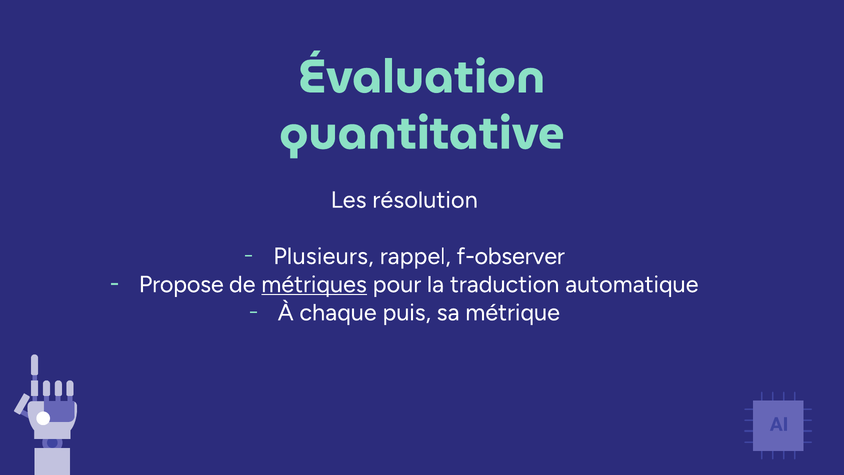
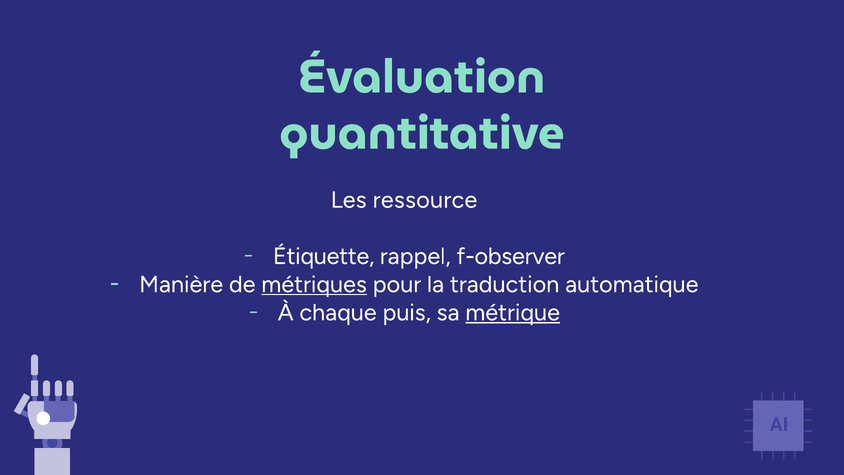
résolution: résolution -> ressource
Plusieurs: Plusieurs -> Étiquette
Propose: Propose -> Manière
métrique underline: none -> present
